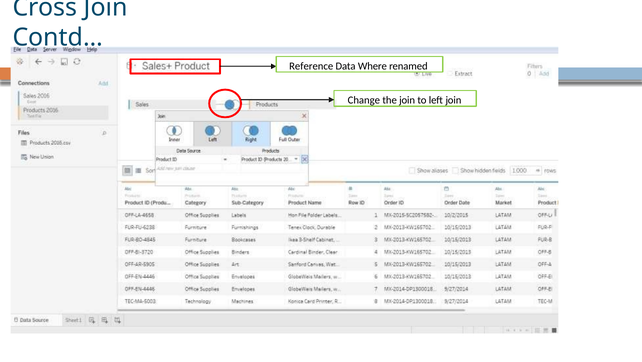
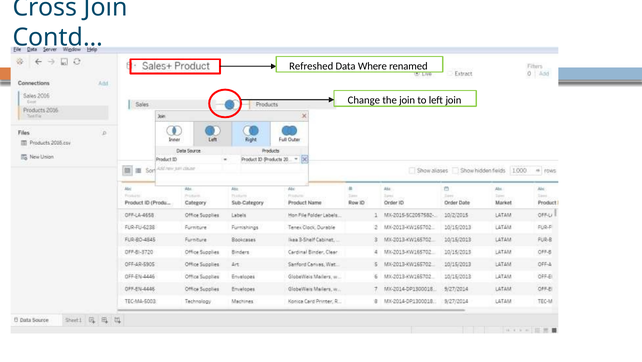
Reference: Reference -> Refreshed
